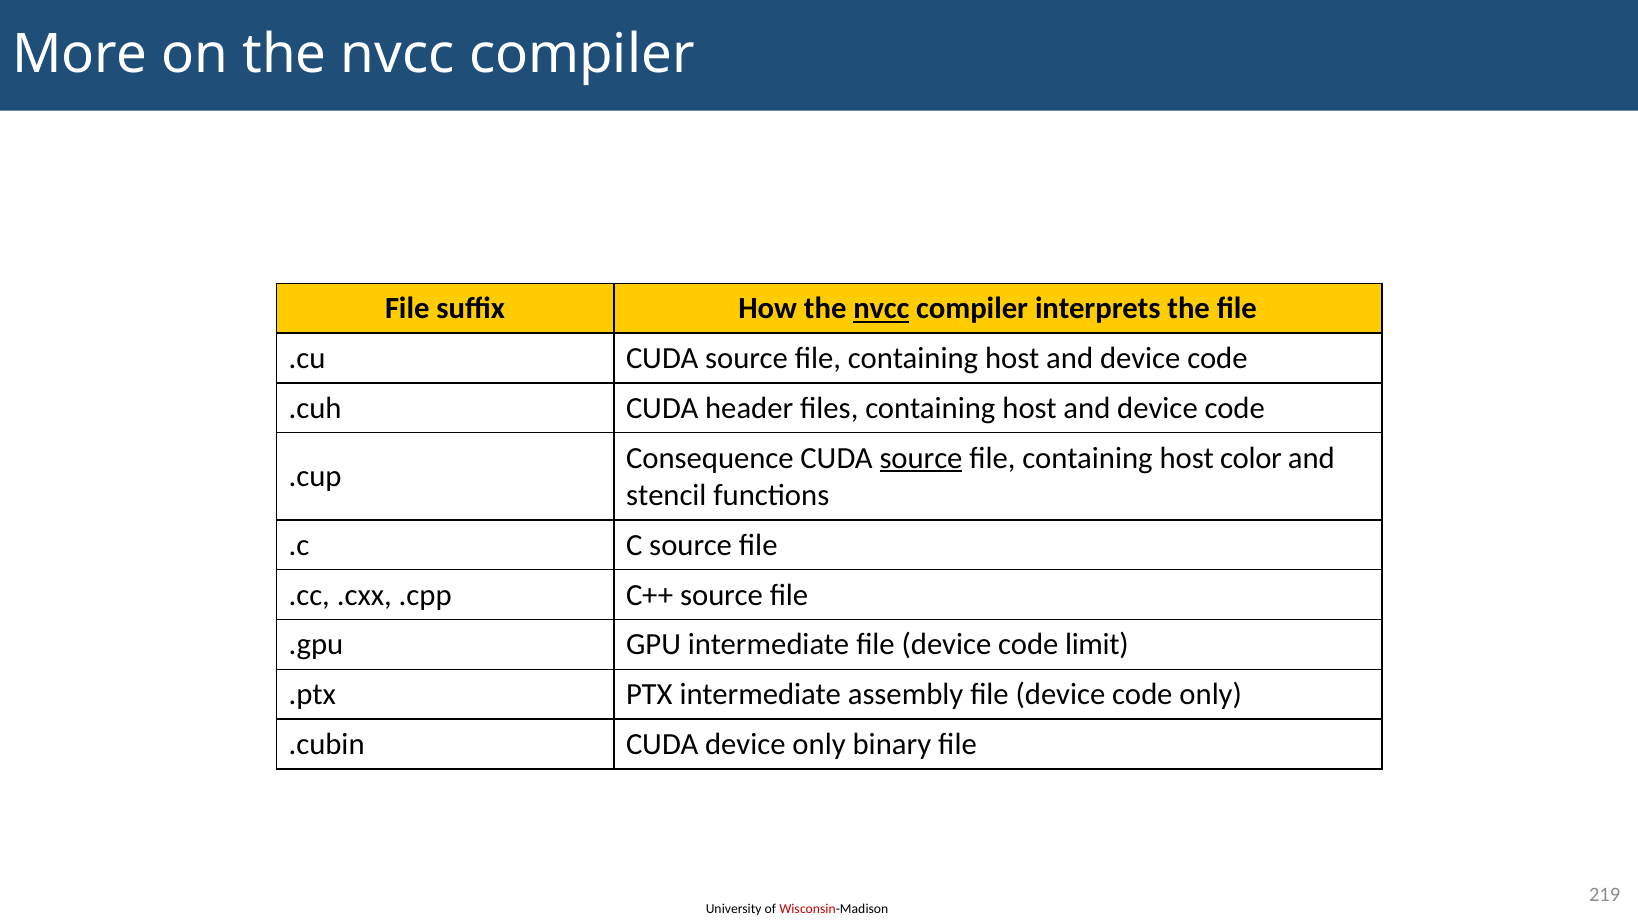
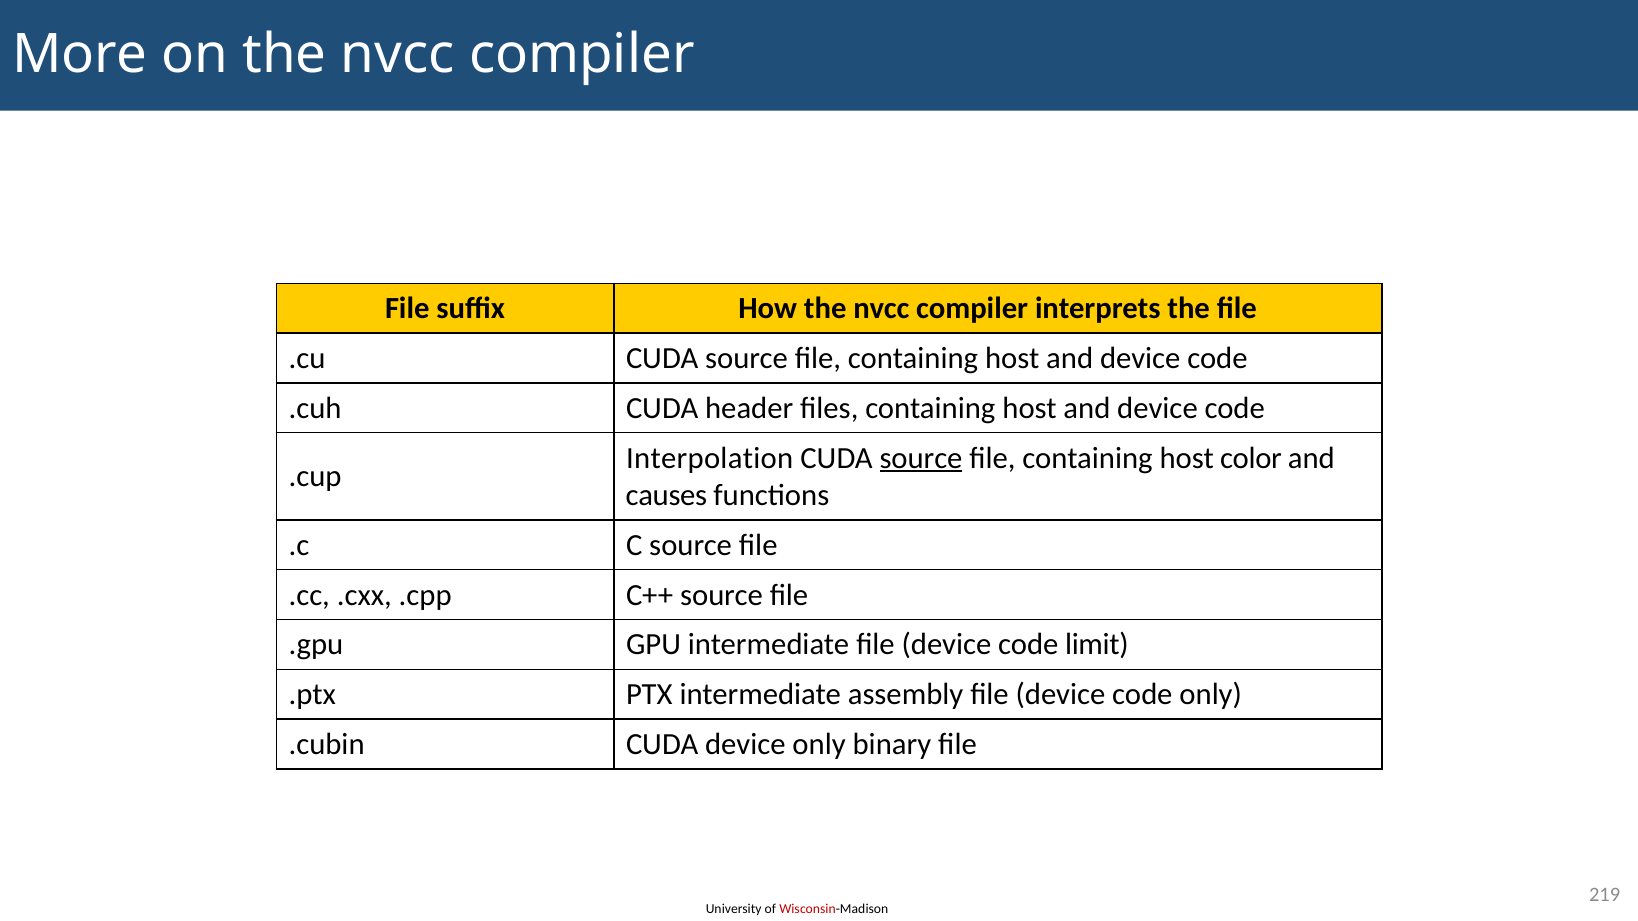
nvcc at (881, 309) underline: present -> none
Consequence: Consequence -> Interpolation
stencil: stencil -> causes
